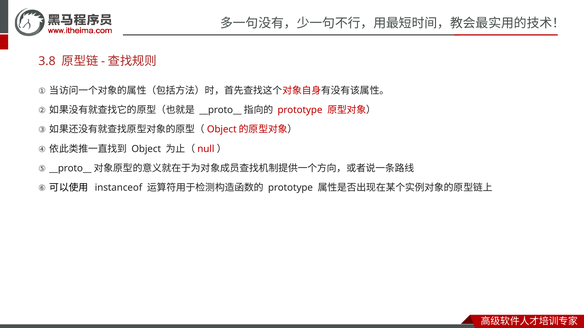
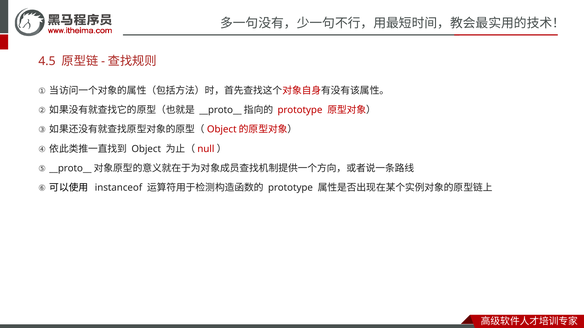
3.8: 3.8 -> 4.5
